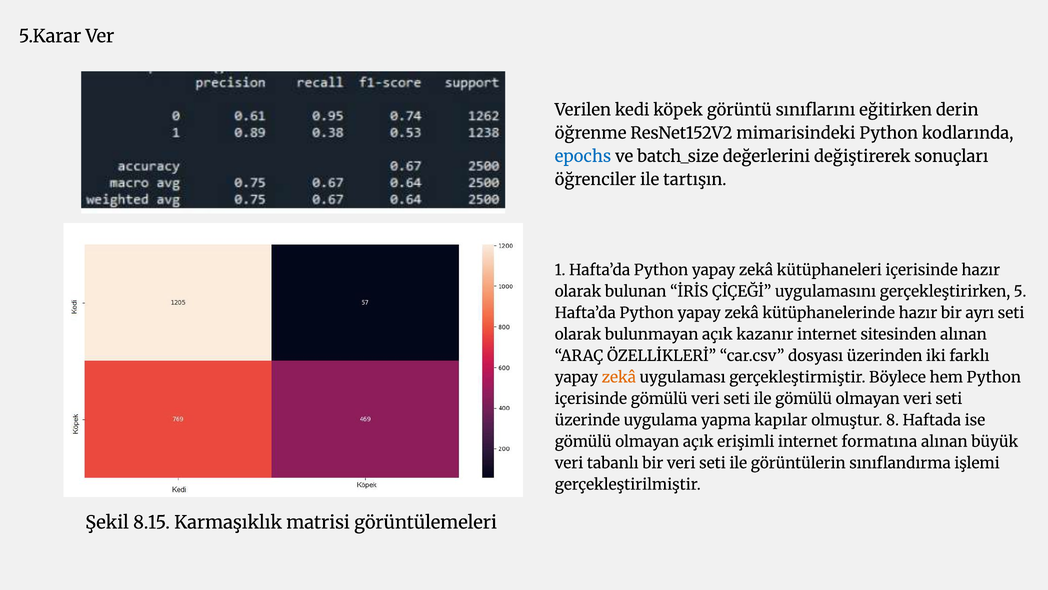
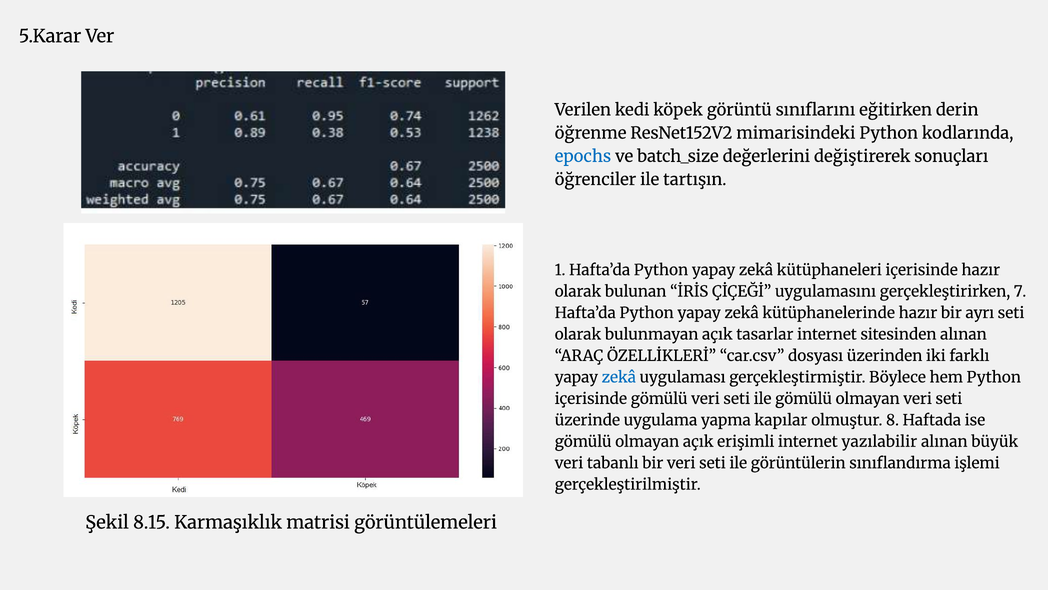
5: 5 -> 7
kazanır: kazanır -> tasarlar
zekâ at (619, 377) colour: orange -> blue
formatına: formatına -> yazılabilir
